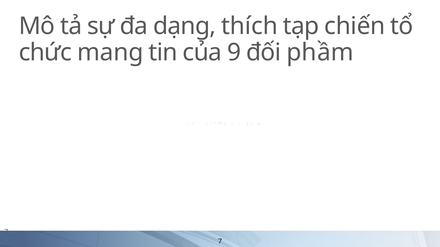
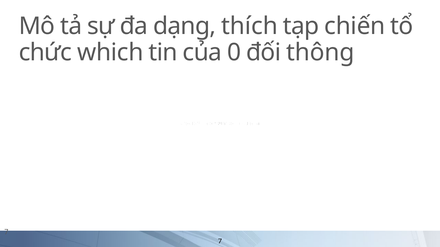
mang: mang -> which
9: 9 -> 0
phầm: phầm -> thông
